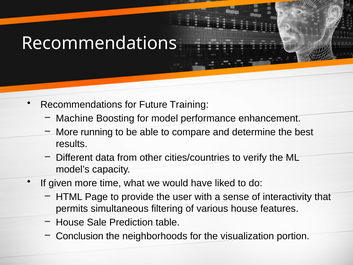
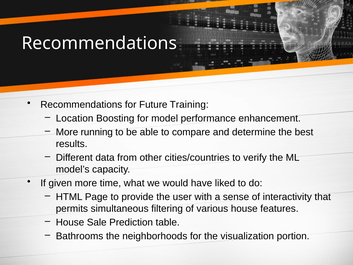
Machine: Machine -> Location
Conclusion: Conclusion -> Bathrooms
